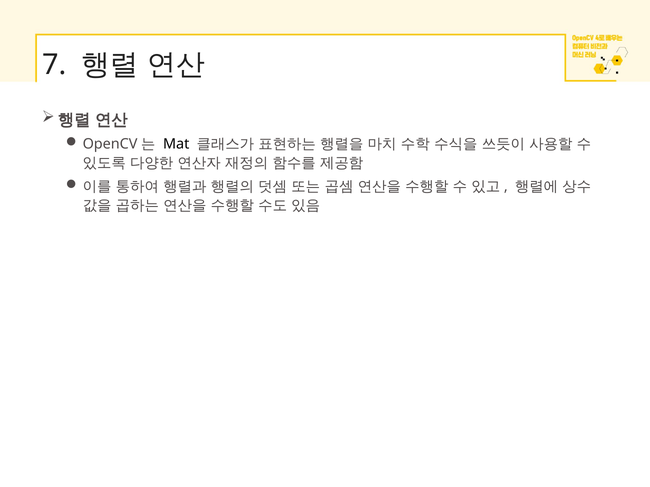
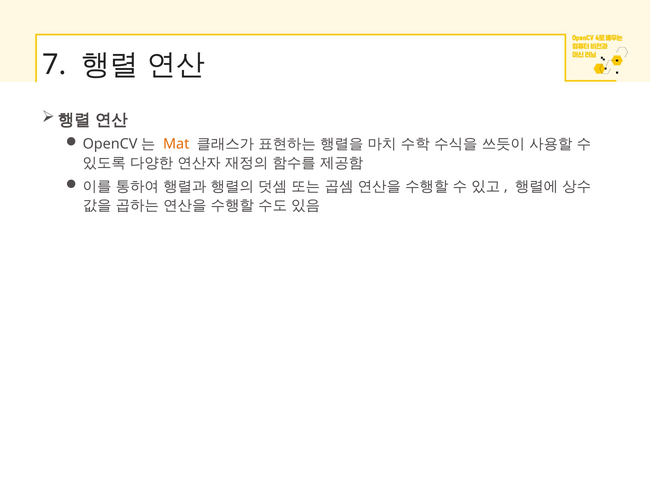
Mat colour: black -> orange
